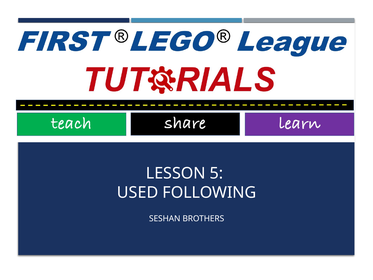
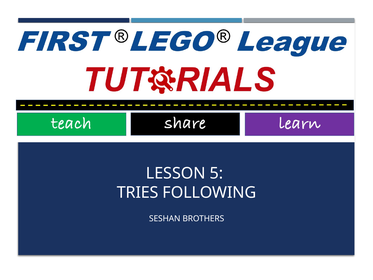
USED: USED -> TRIES
